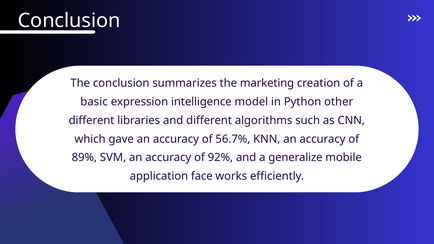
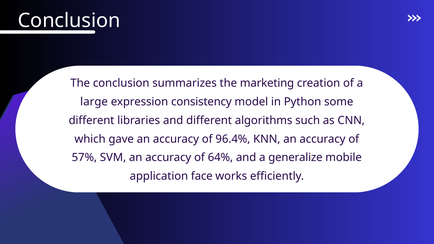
basic: basic -> large
intelligence: intelligence -> consistency
other: other -> some
56.7%: 56.7% -> 96.4%
89%: 89% -> 57%
92%: 92% -> 64%
